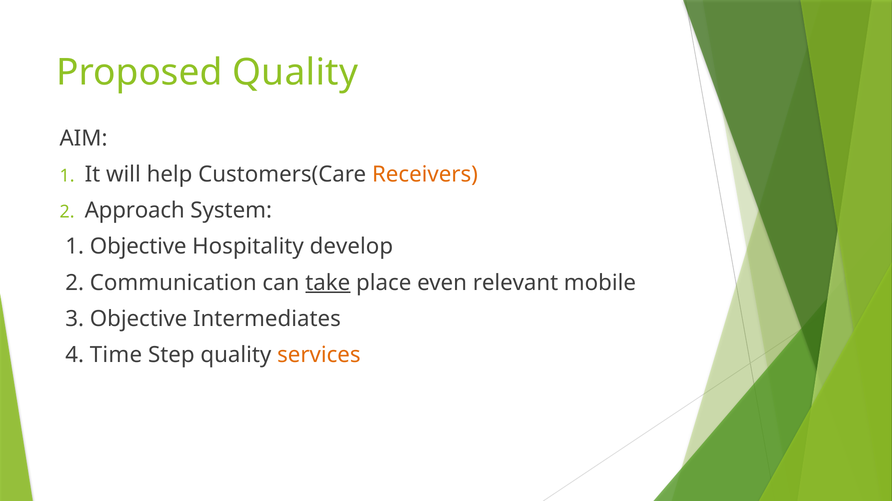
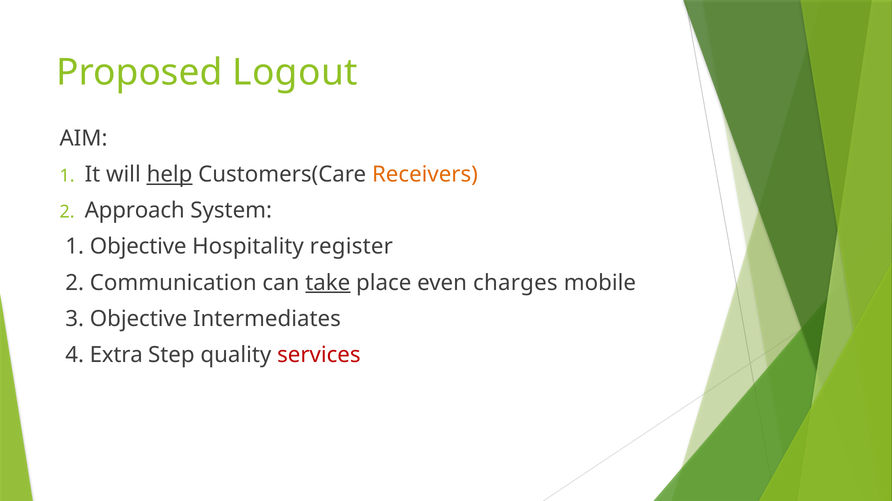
Proposed Quality: Quality -> Logout
help underline: none -> present
develop: develop -> register
relevant: relevant -> charges
Time: Time -> Extra
services colour: orange -> red
